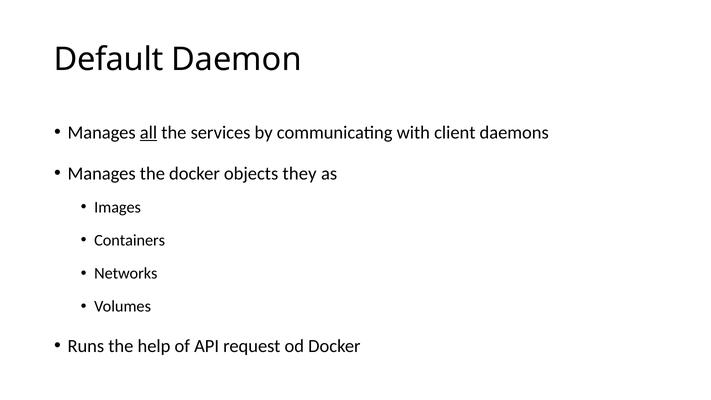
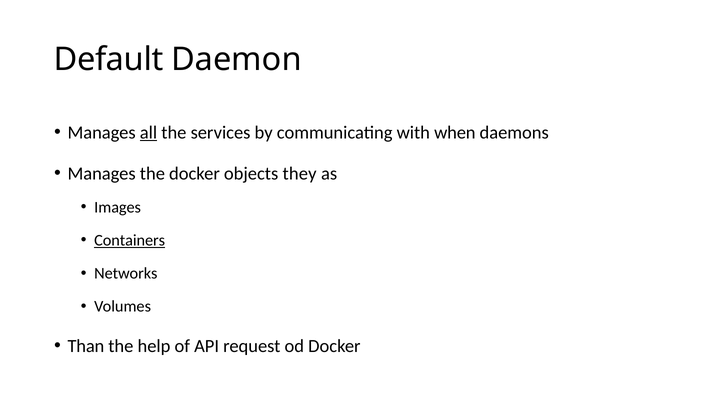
client: client -> when
Containers underline: none -> present
Runs: Runs -> Than
